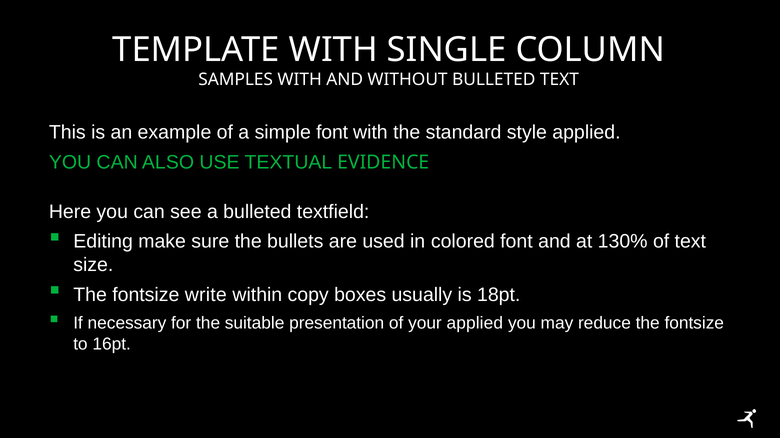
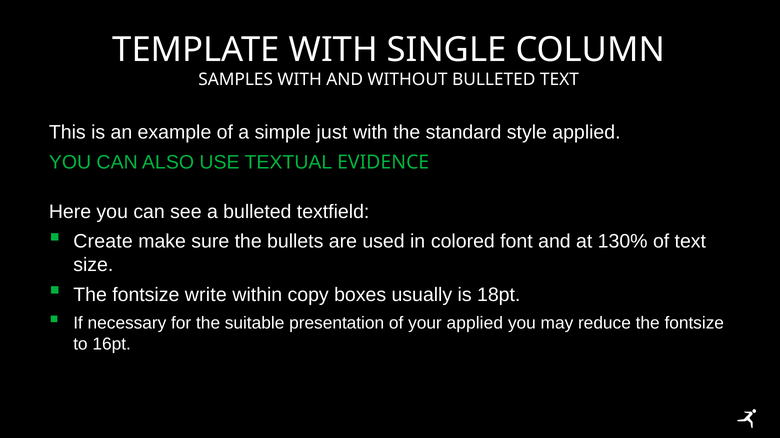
simple font: font -> just
Editing: Editing -> Create
